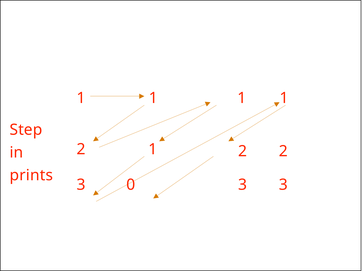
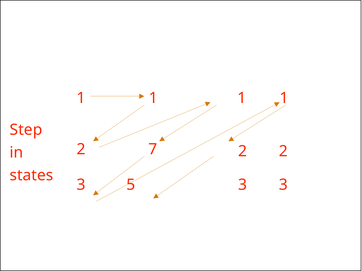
2 1: 1 -> 7
prints: prints -> states
0: 0 -> 5
